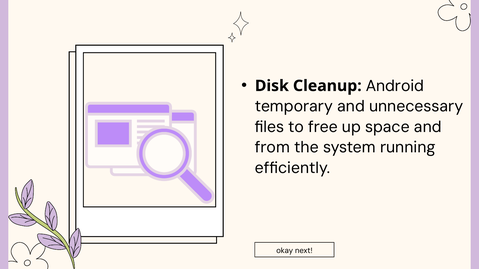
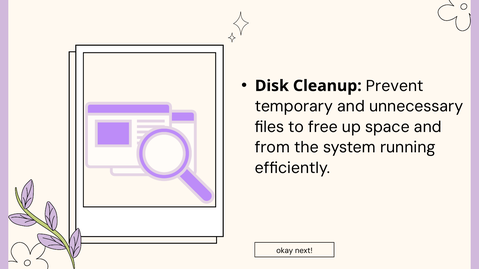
Android: Android -> Prevent
